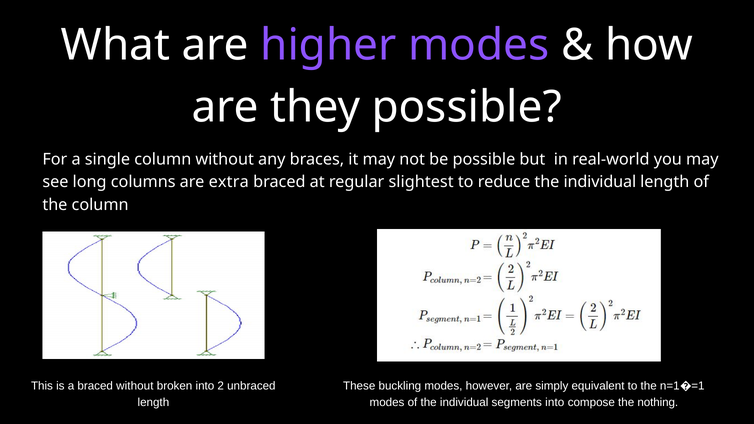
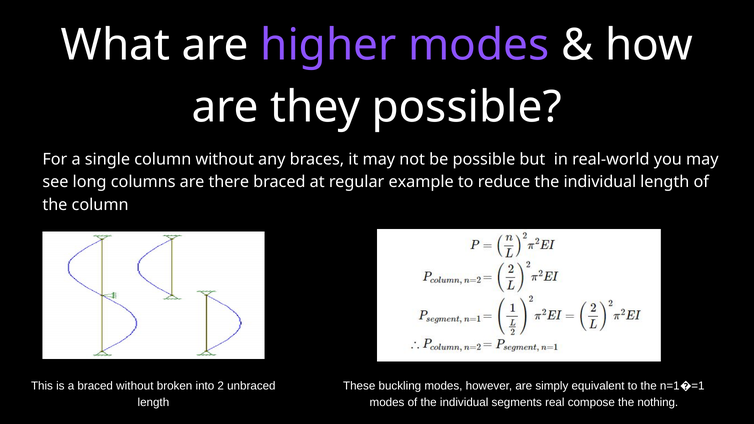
extra: extra -> there
slightest: slightest -> example
segments into: into -> real
